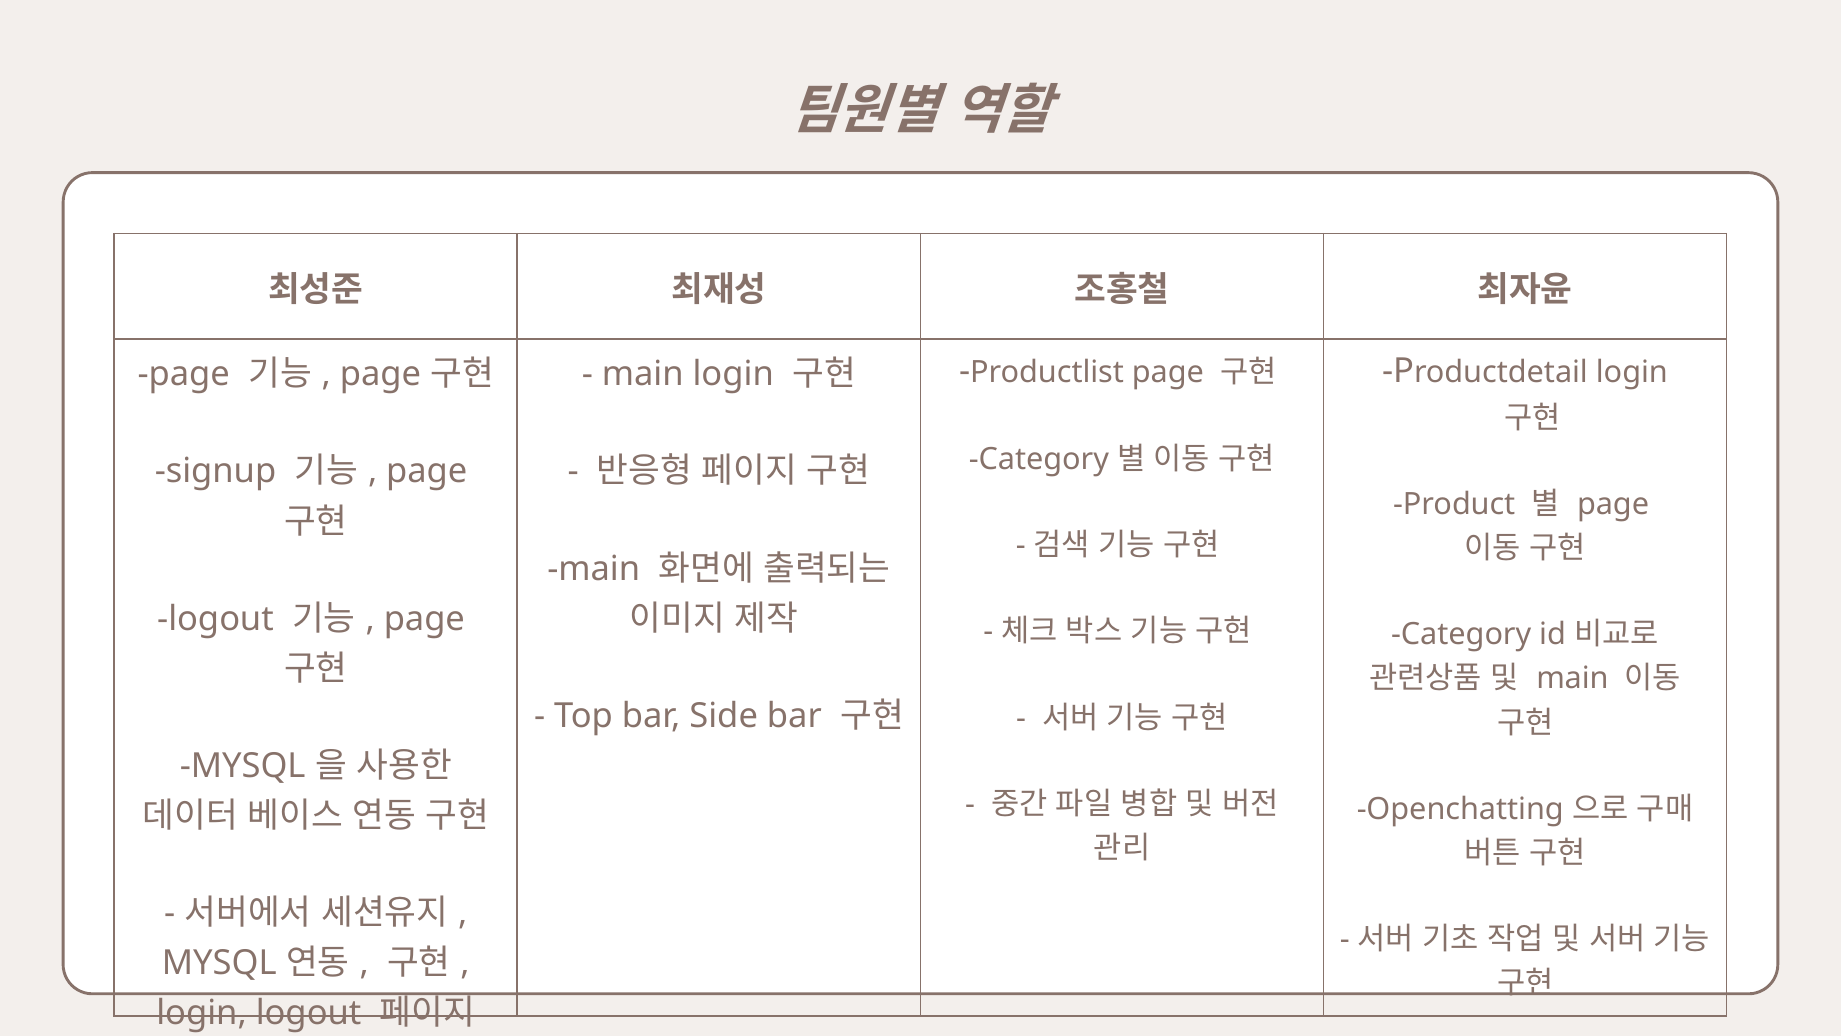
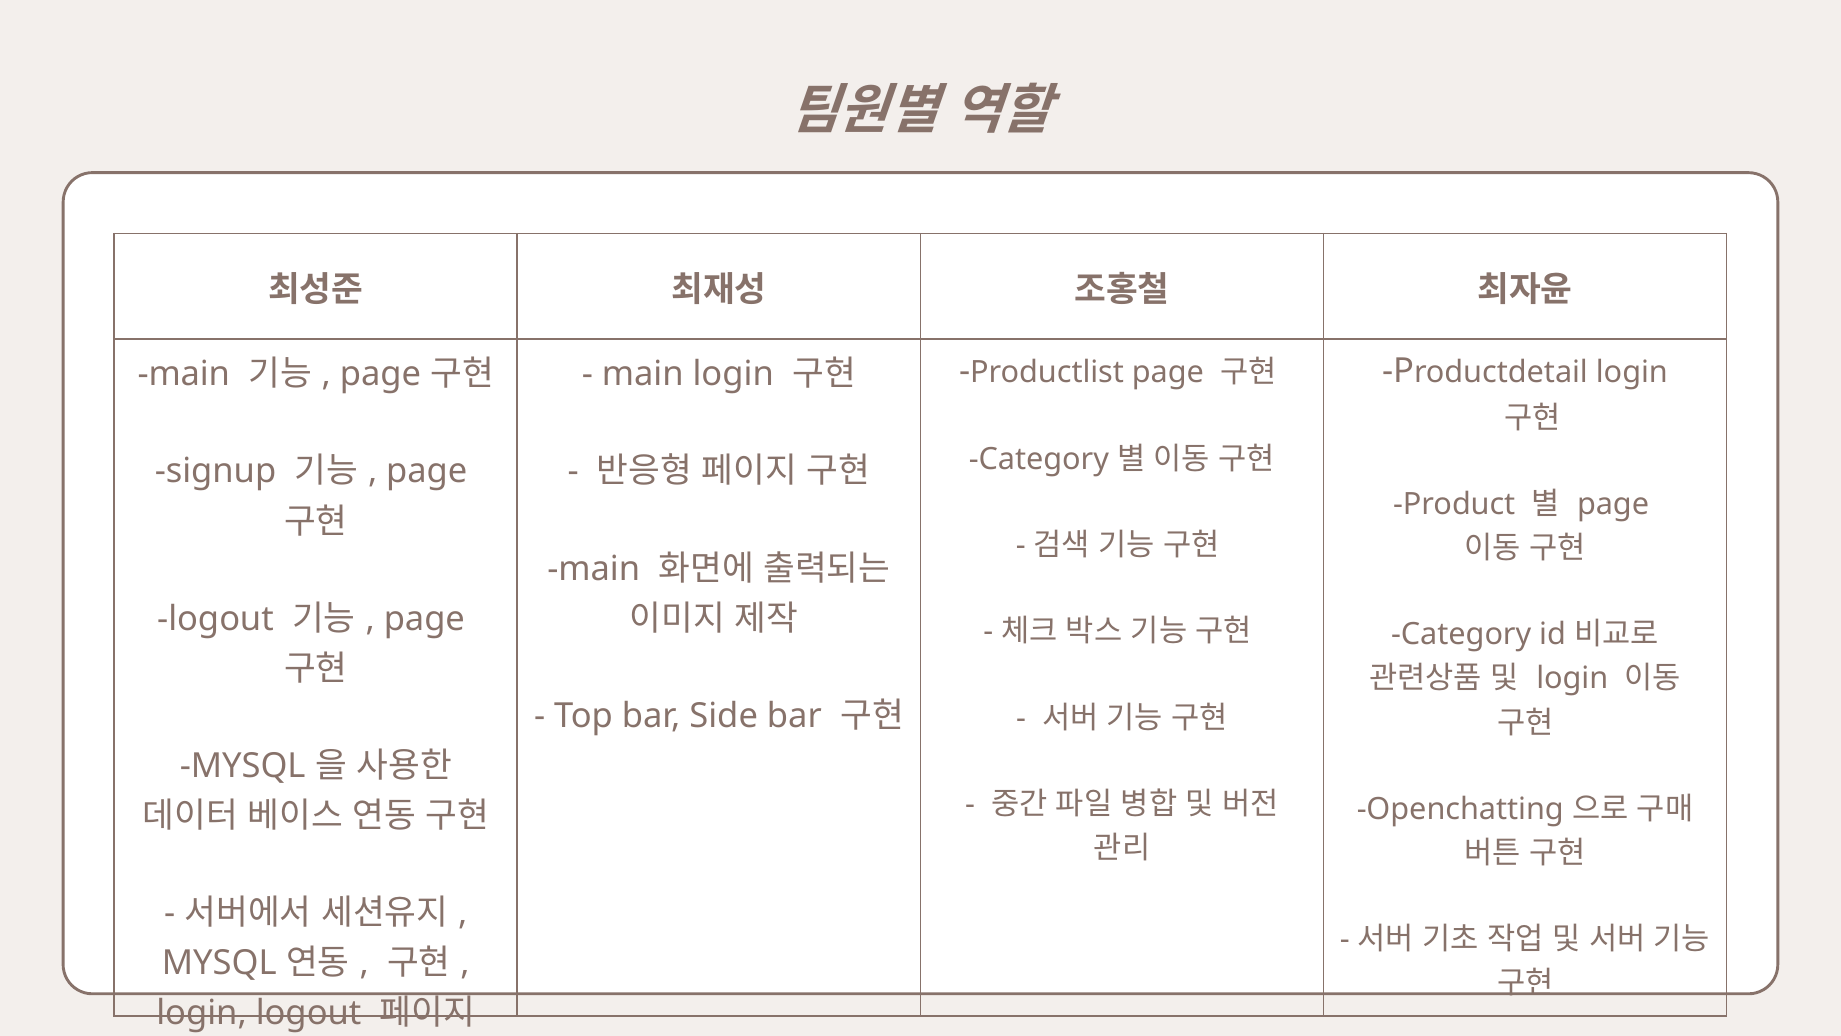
page at (184, 374): page -> main
main at (1572, 678): main -> login
